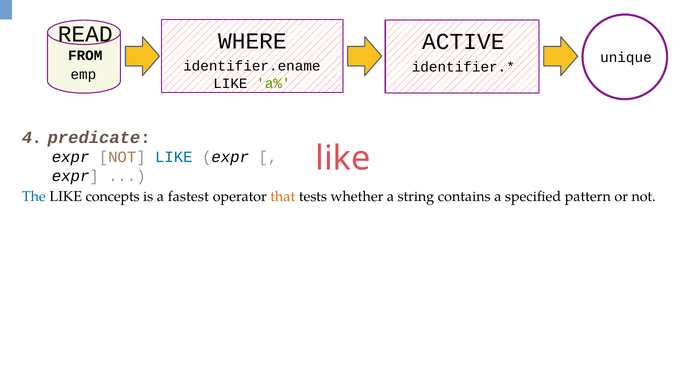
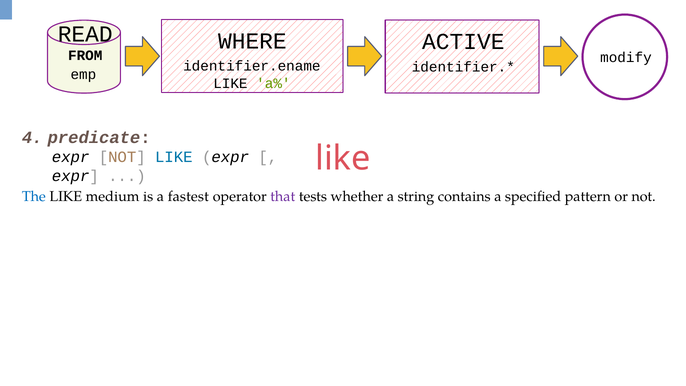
unique: unique -> modify
concepts: concepts -> medium
that colour: orange -> purple
